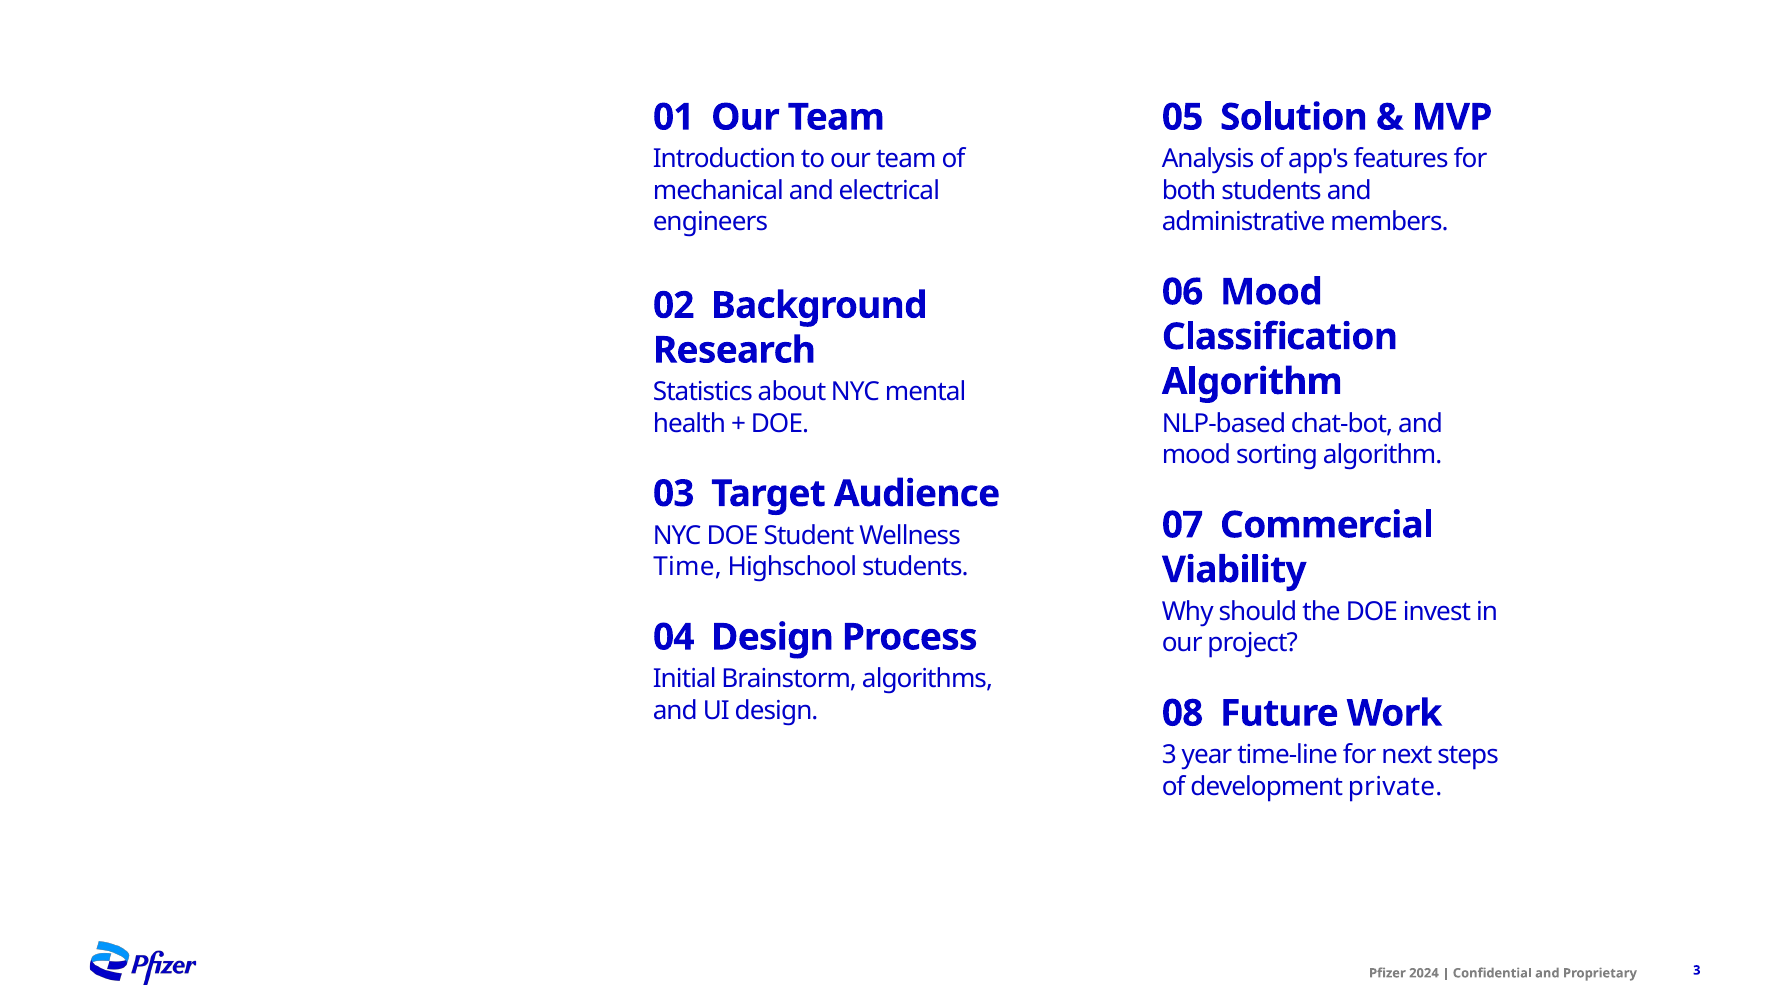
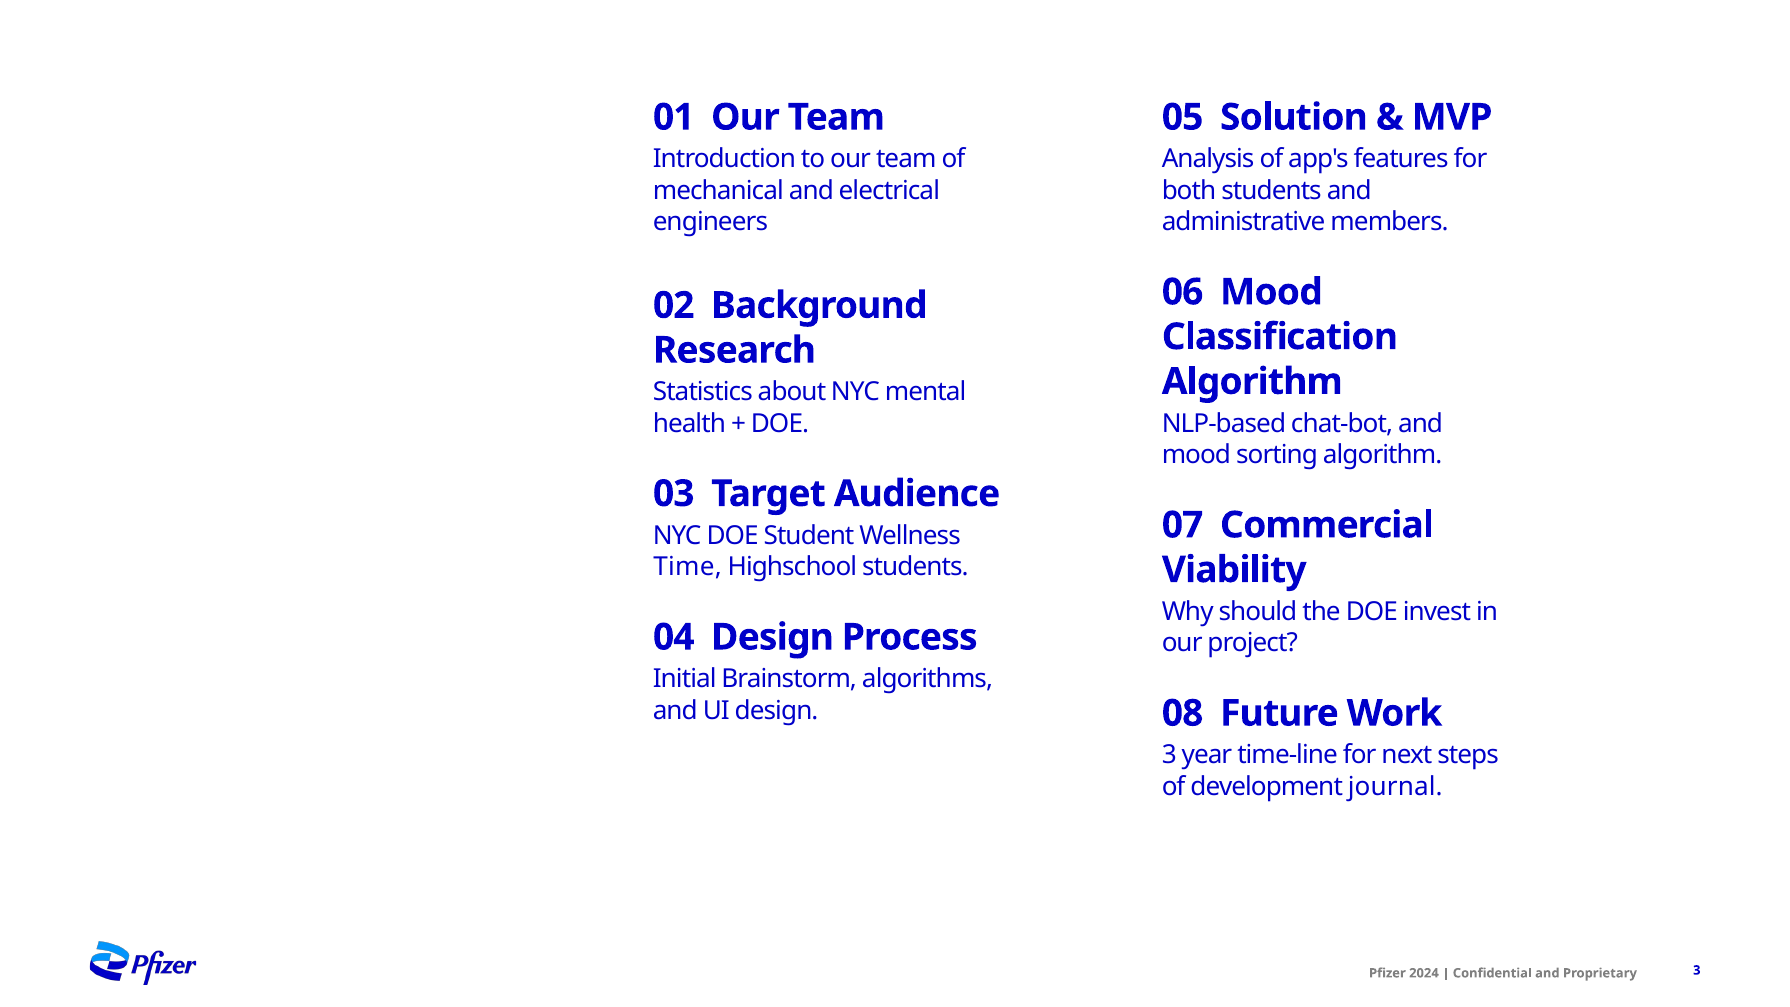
private: private -> journal
